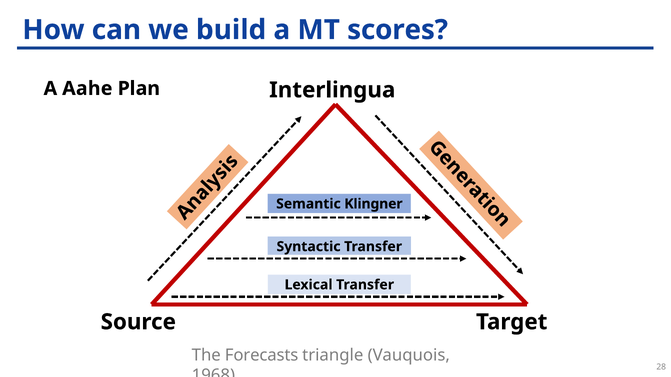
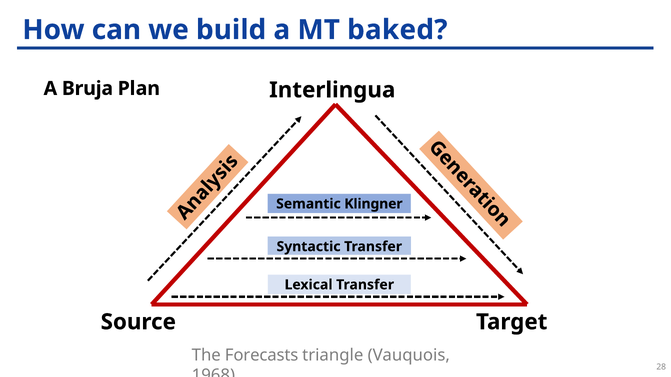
scores: scores -> baked
Aahe: Aahe -> Bruja
